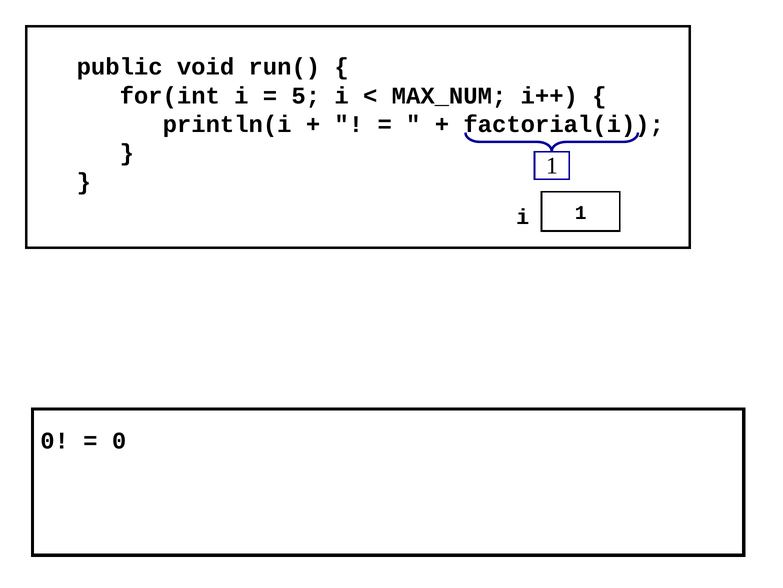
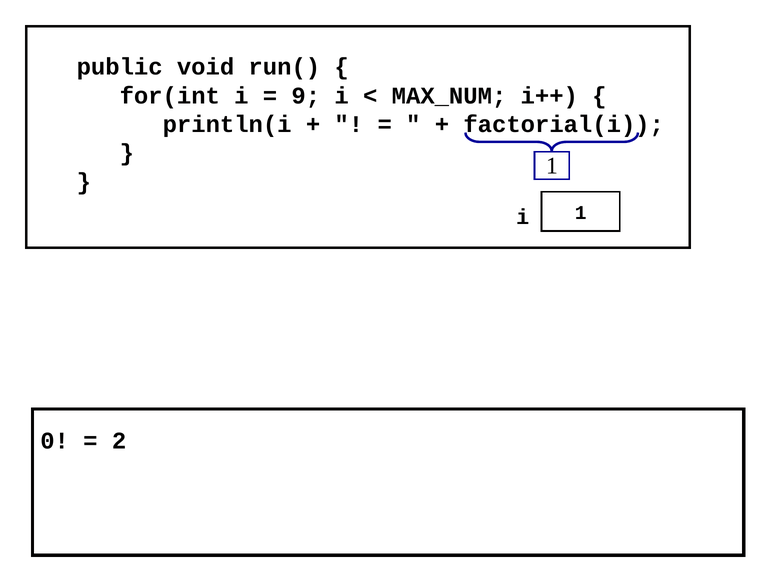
5: 5 -> 9
0 at (119, 440): 0 -> 2
